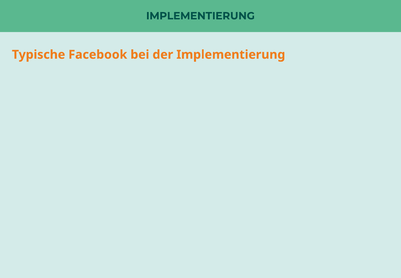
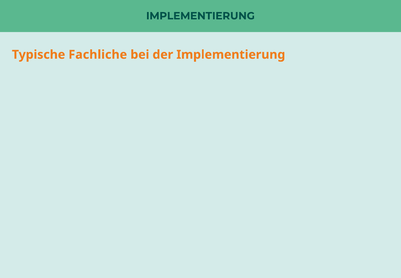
Facebook: Facebook -> Fachliche
